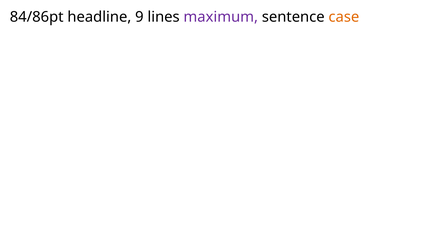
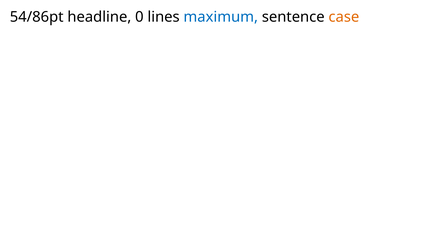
84/86pt: 84/86pt -> 54/86pt
9: 9 -> 0
maximum colour: purple -> blue
